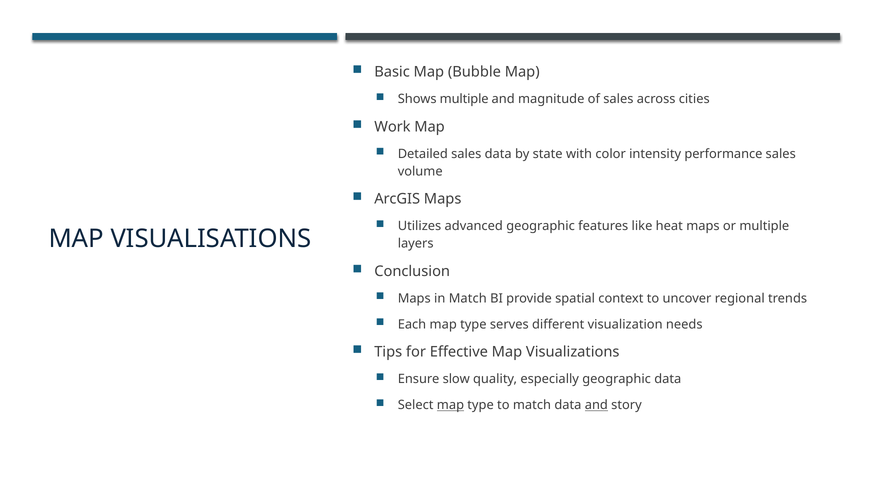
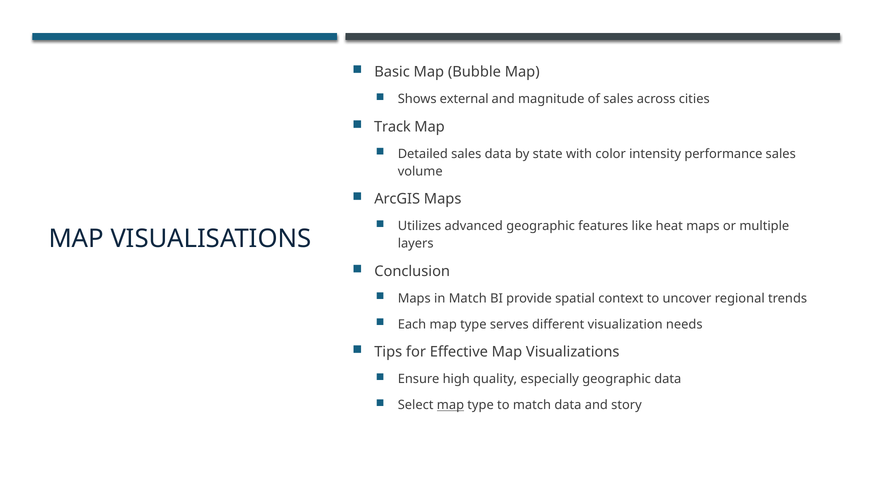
Shows multiple: multiple -> external
Work: Work -> Track
slow: slow -> high
and at (596, 405) underline: present -> none
